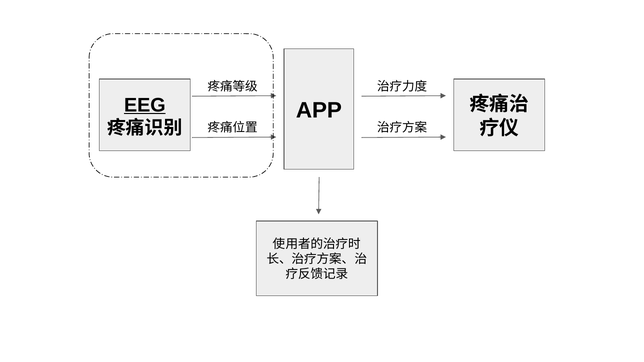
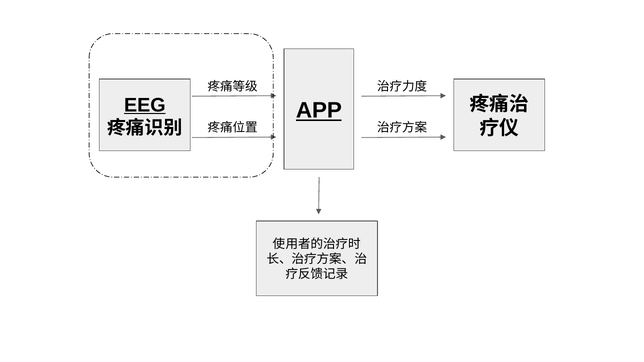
APP underline: none -> present
